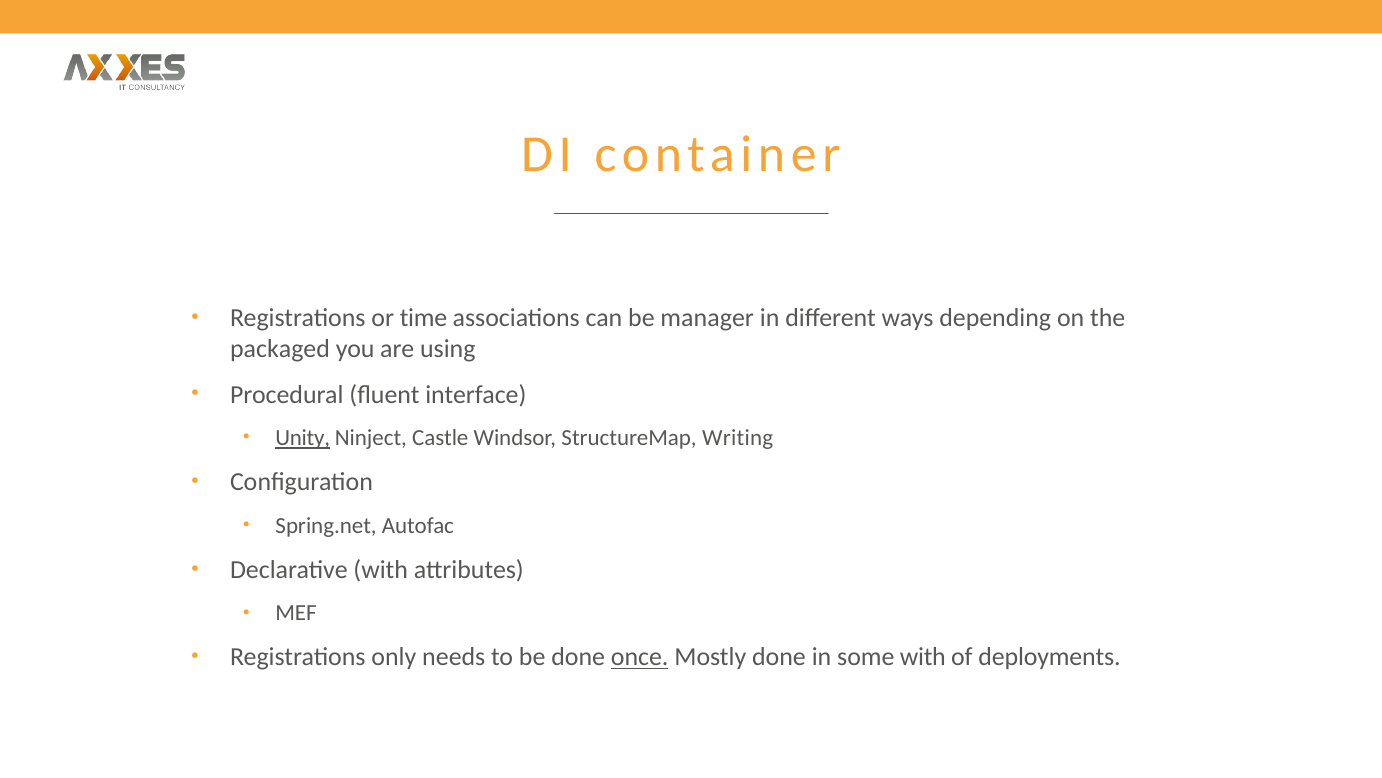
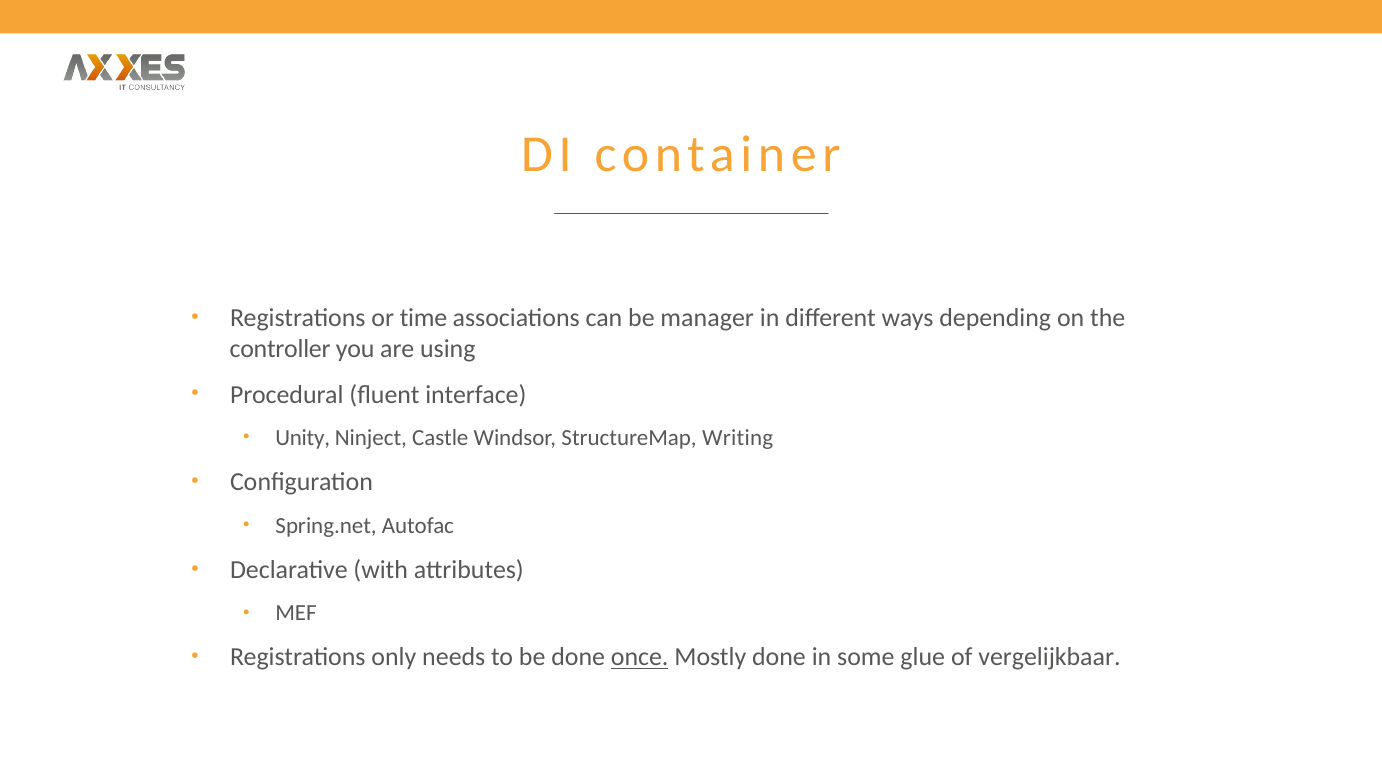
packaged: packaged -> controller
Unity underline: present -> none
some with: with -> glue
deployments: deployments -> vergelijkbaar
